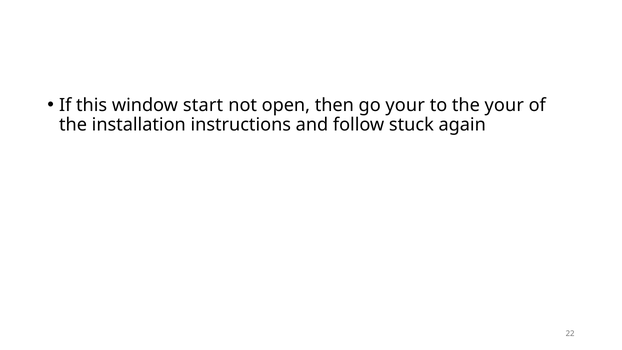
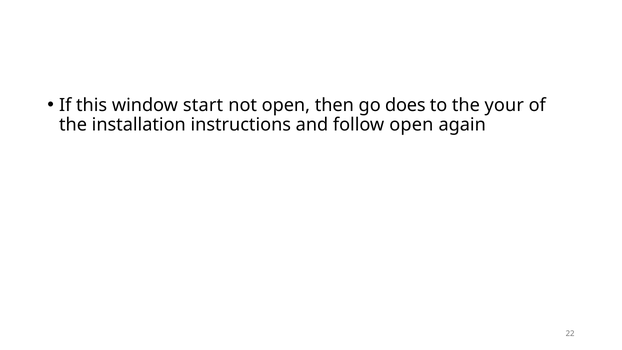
go your: your -> does
follow stuck: stuck -> open
